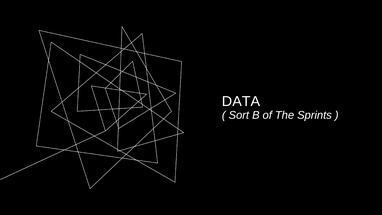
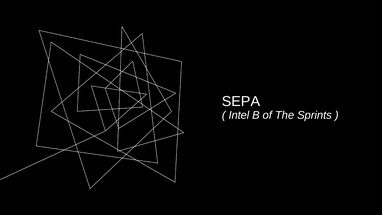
DATA: DATA -> SEPA
Sort: Sort -> Intel
